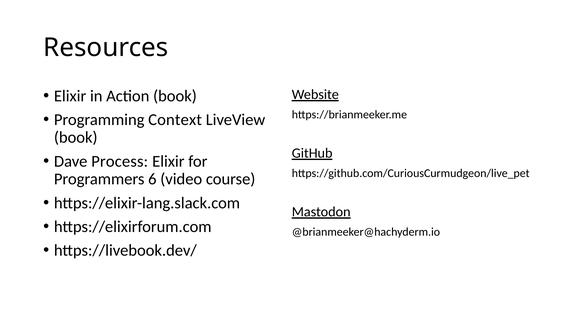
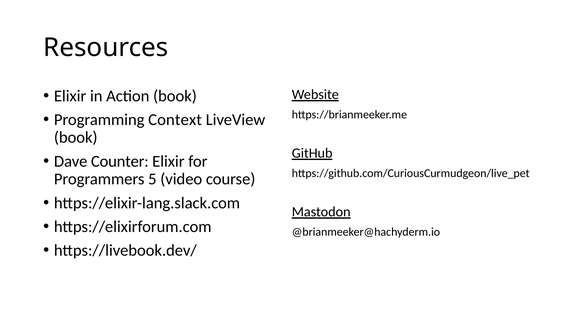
Process: Process -> Counter
6: 6 -> 5
